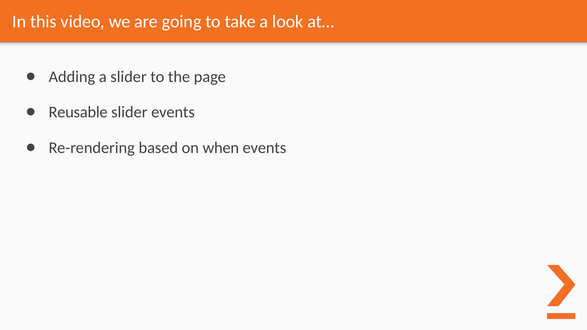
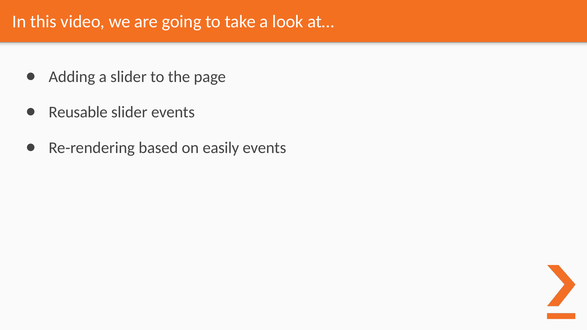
when: when -> easily
